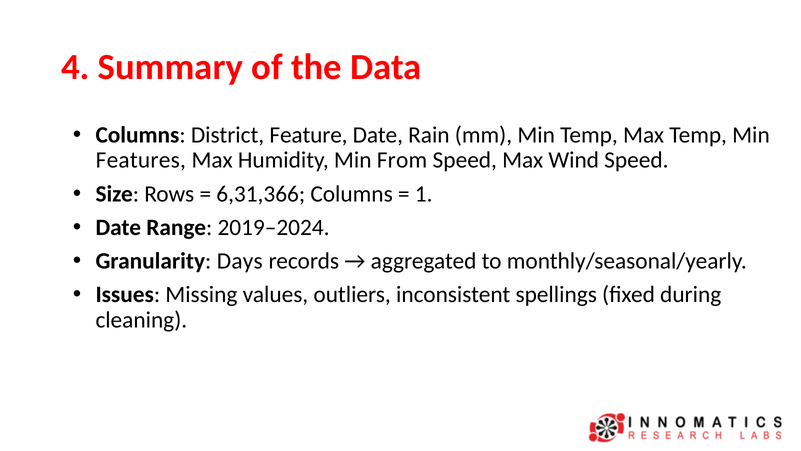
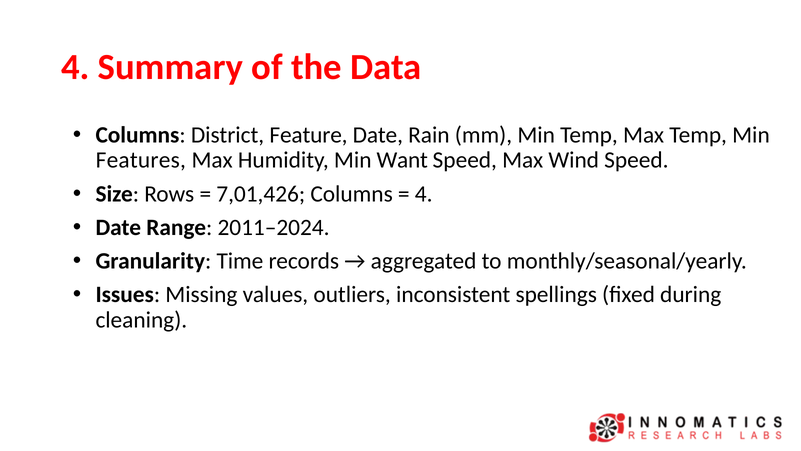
From: From -> Want
6,31,366: 6,31,366 -> 7,01,426
1 at (424, 194): 1 -> 4
2019–2024: 2019–2024 -> 2011–2024
Days: Days -> Time
